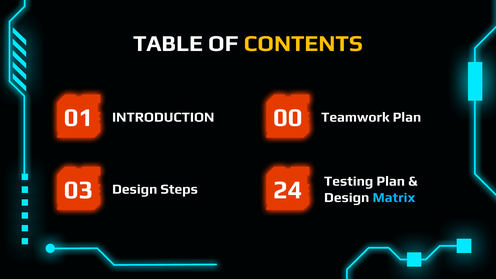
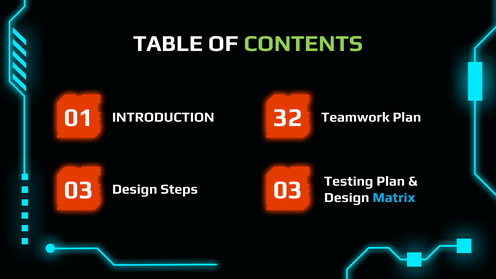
CONTENTS colour: yellow -> light green
00: 00 -> 32
03 24: 24 -> 03
